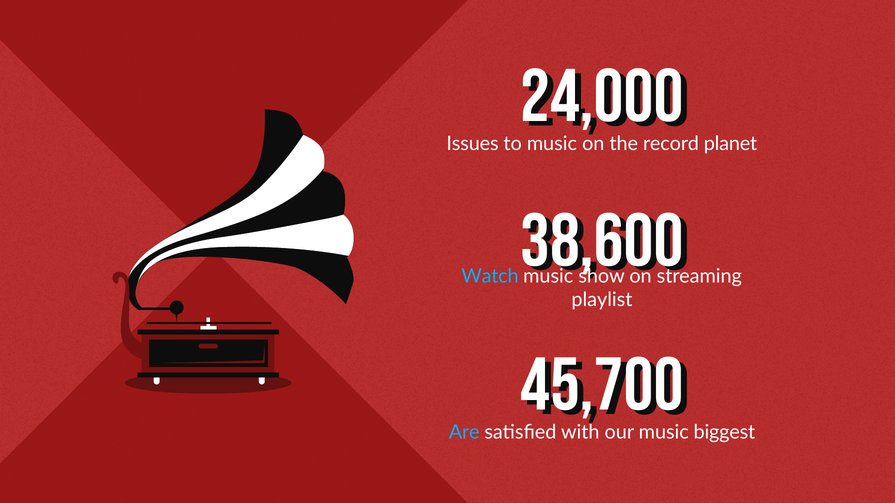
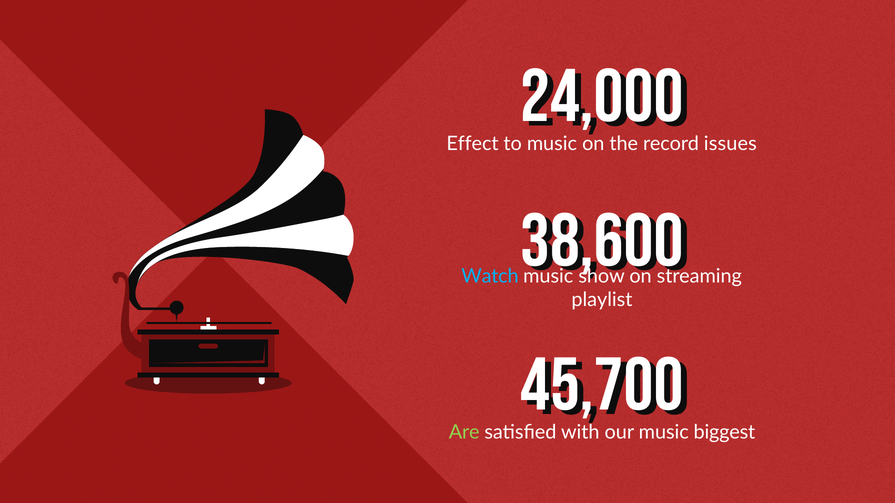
Issues: Issues -> Effect
planet: planet -> issues
Are colour: light blue -> light green
